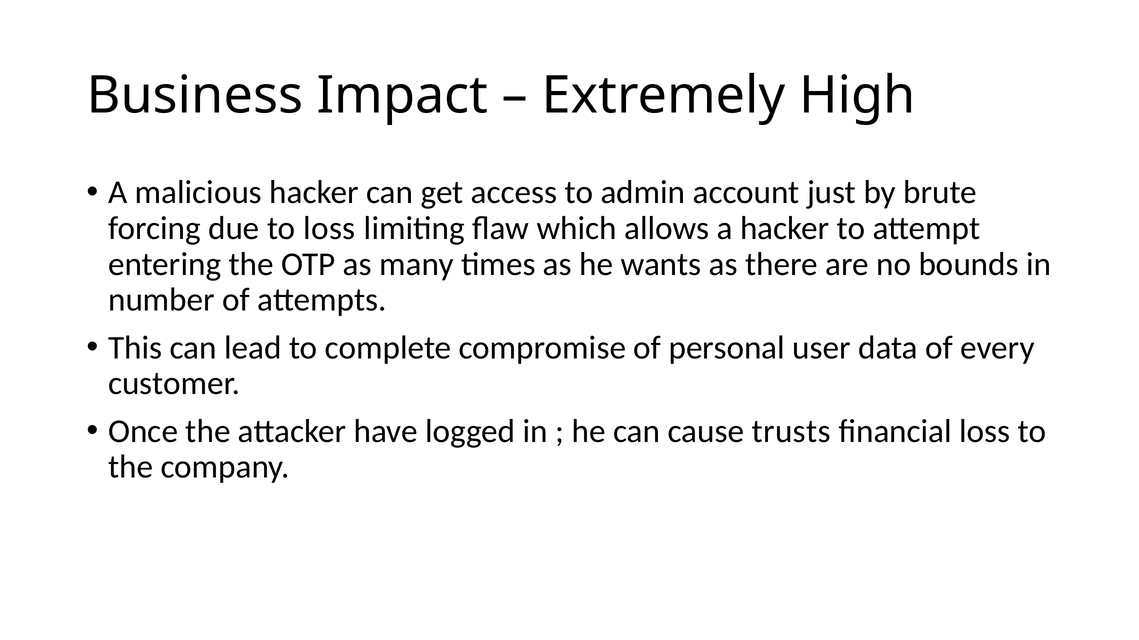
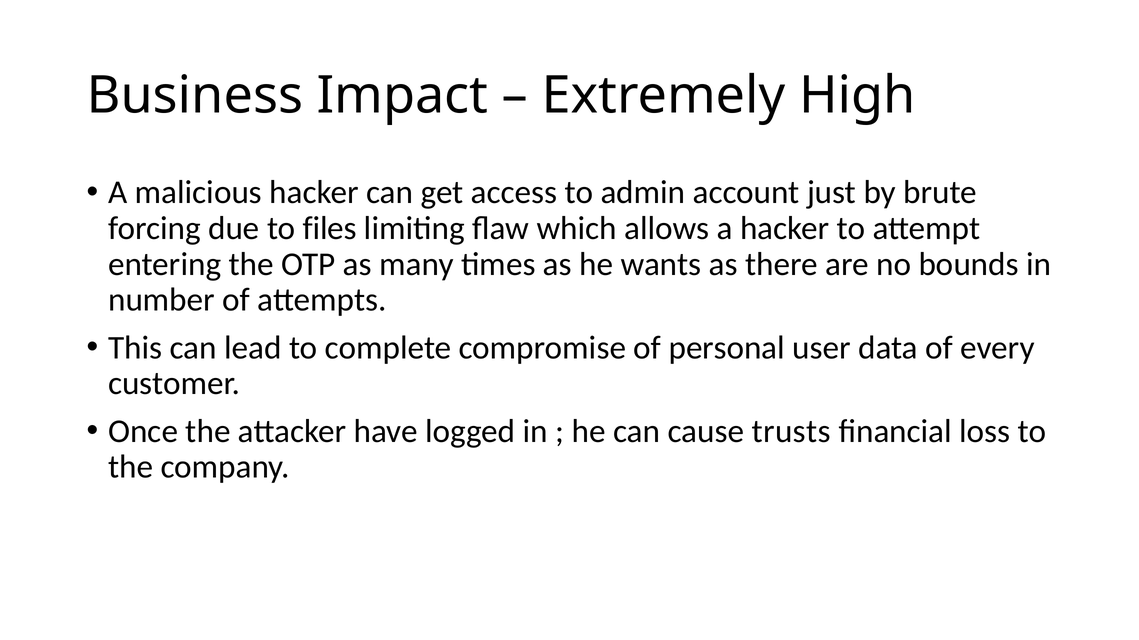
to loss: loss -> files
